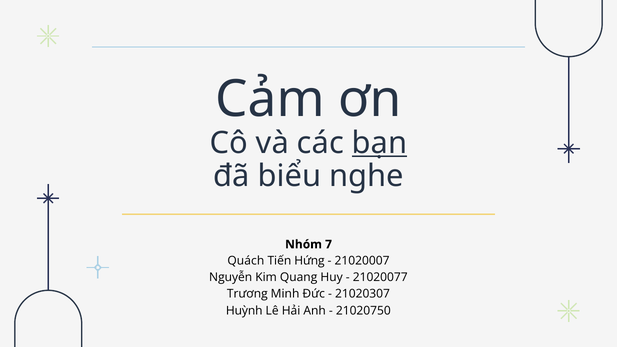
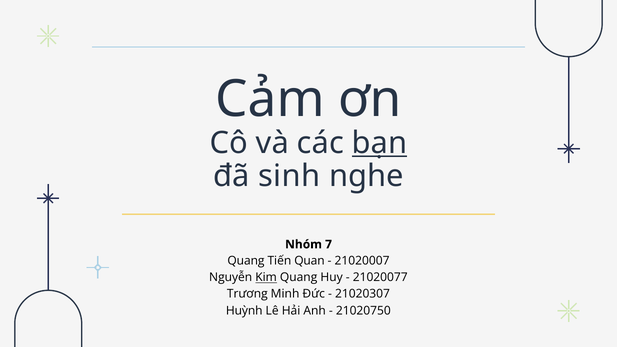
biểu: biểu -> sinh
Quách at (246, 261): Quách -> Quang
Hứng: Hứng -> Quan
Kim underline: none -> present
